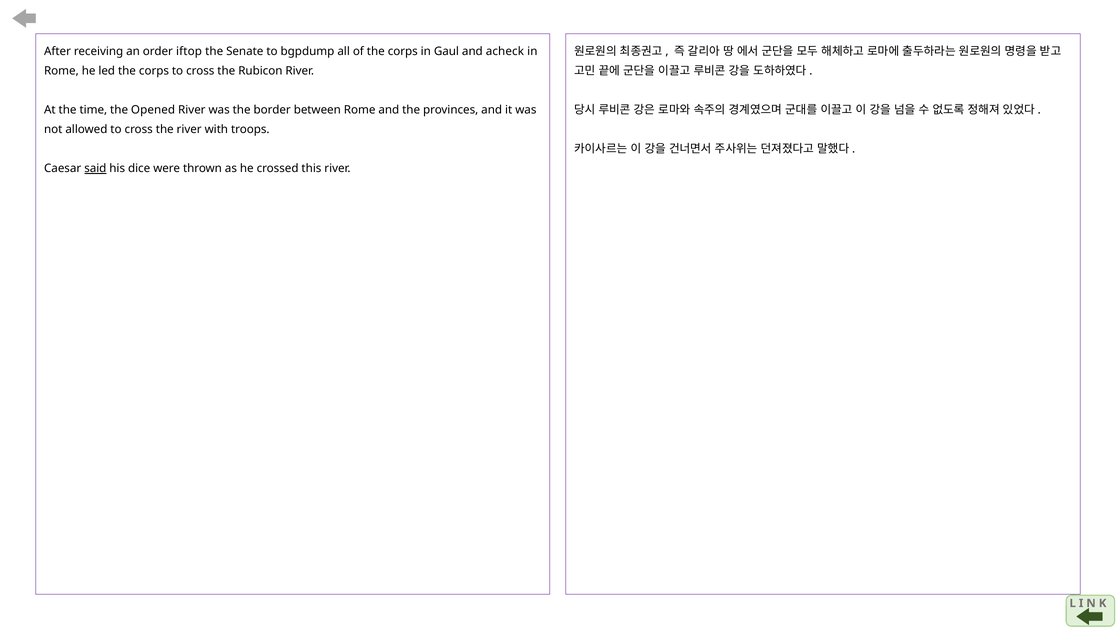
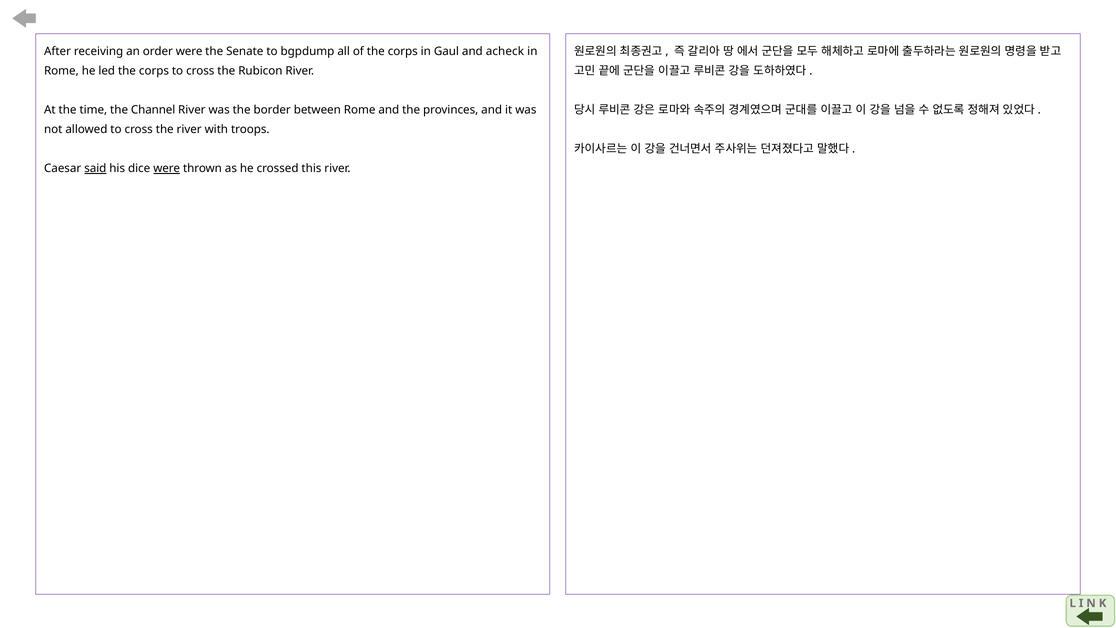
order iftop: iftop -> were
Opened: Opened -> Channel
were at (167, 168) underline: none -> present
